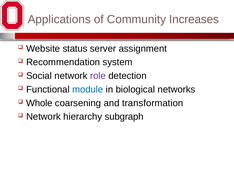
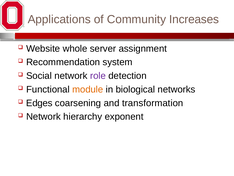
status: status -> whole
module colour: blue -> orange
Whole: Whole -> Edges
subgraph: subgraph -> exponent
